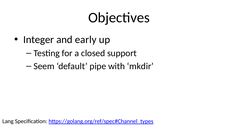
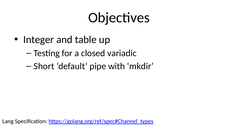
early: early -> table
support: support -> variadic
Seem: Seem -> Short
